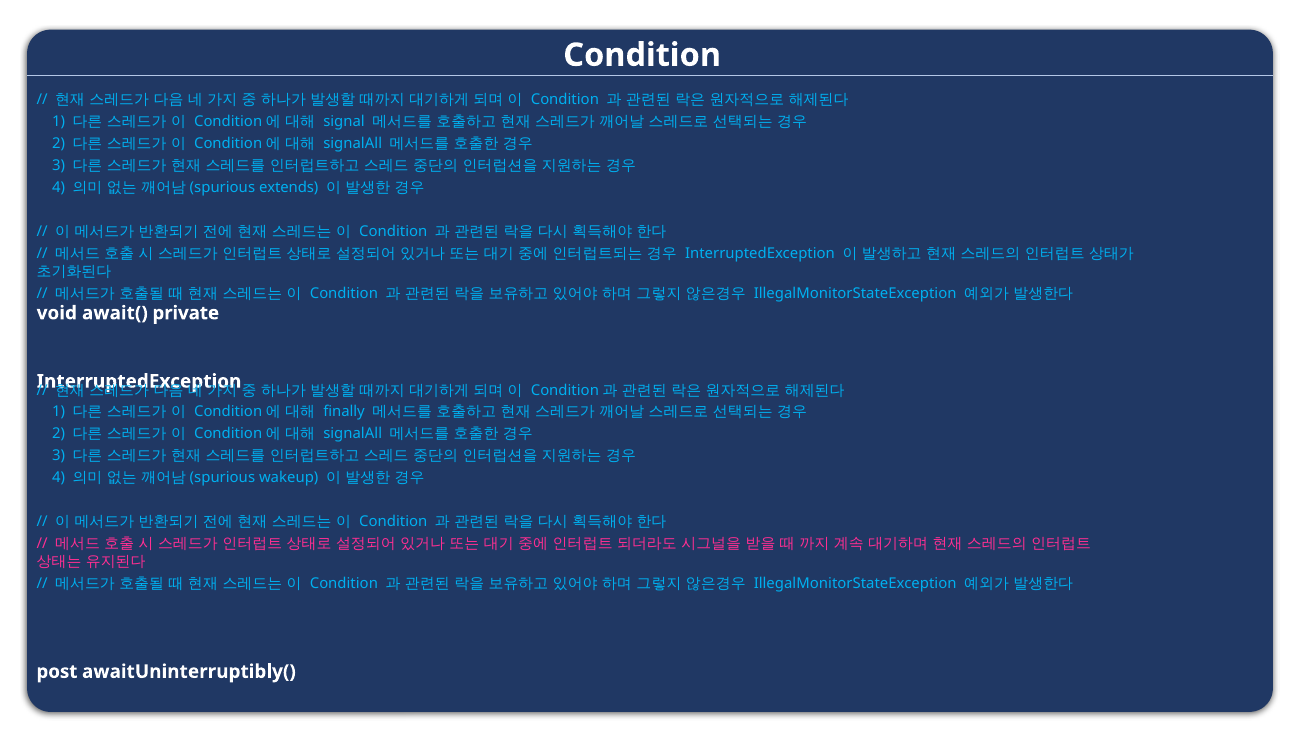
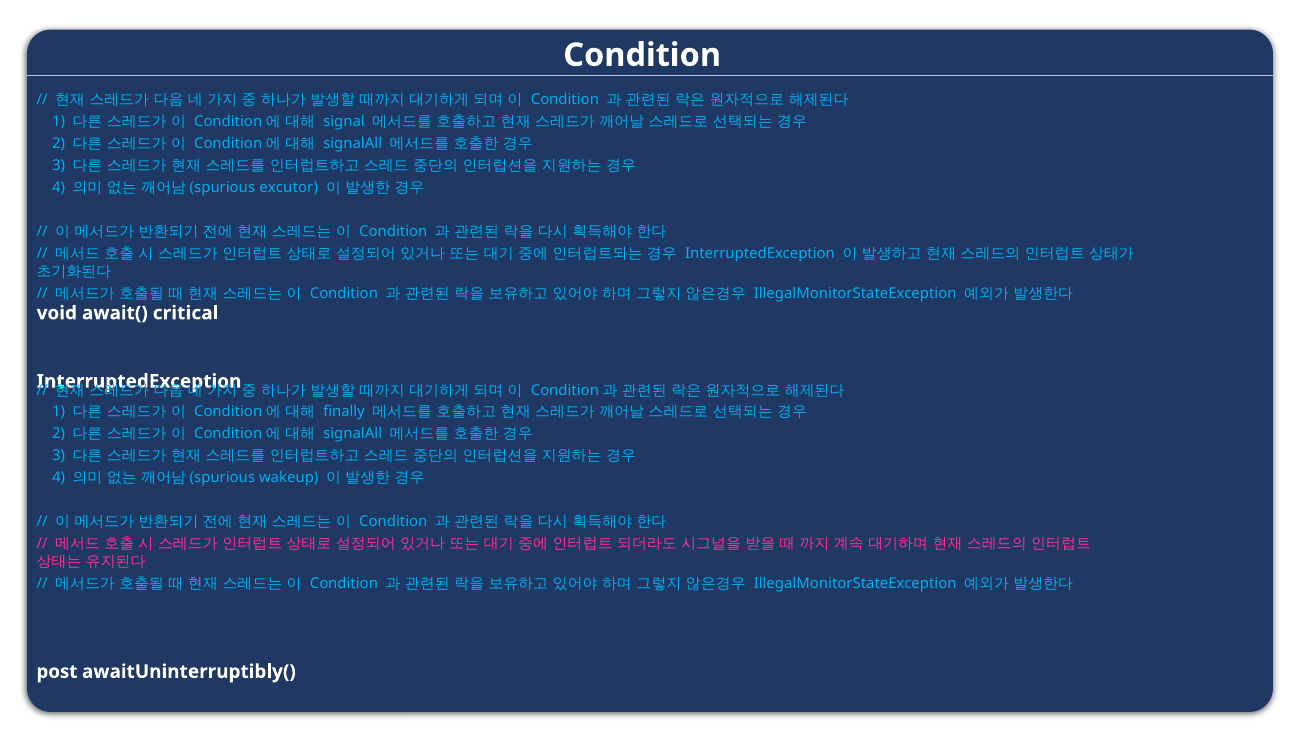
extends: extends -> excutor
private: private -> critical
